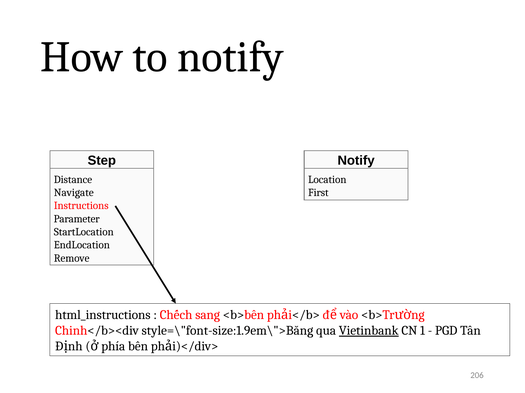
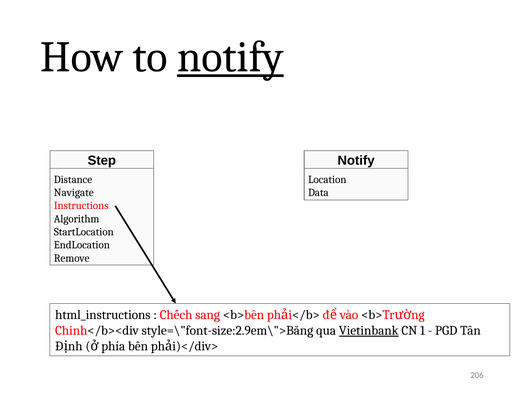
notify at (230, 57) underline: none -> present
First: First -> Data
Parameter: Parameter -> Algorithm
style=\"font-size:1.9em\">Băng: style=\"font-size:1.9em\">Băng -> style=\"font-size:2.9em\">Băng
